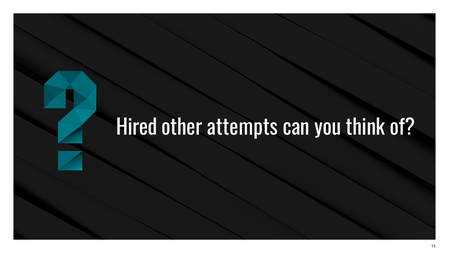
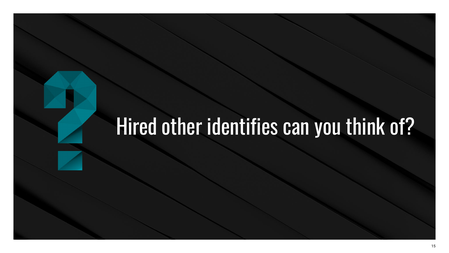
attempts: attempts -> identifies
